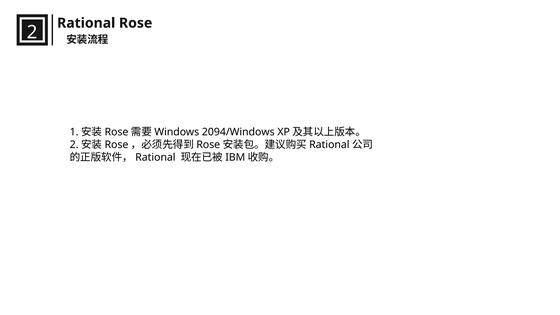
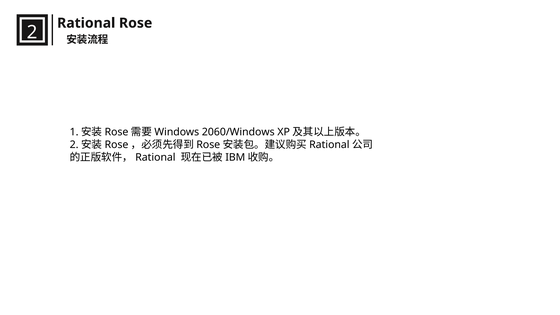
2094/Windows: 2094/Windows -> 2060/Windows
